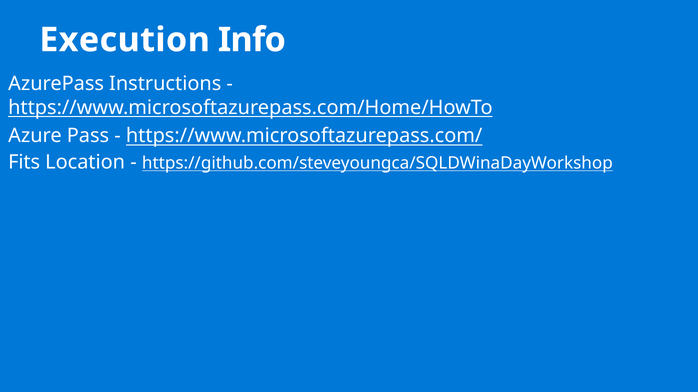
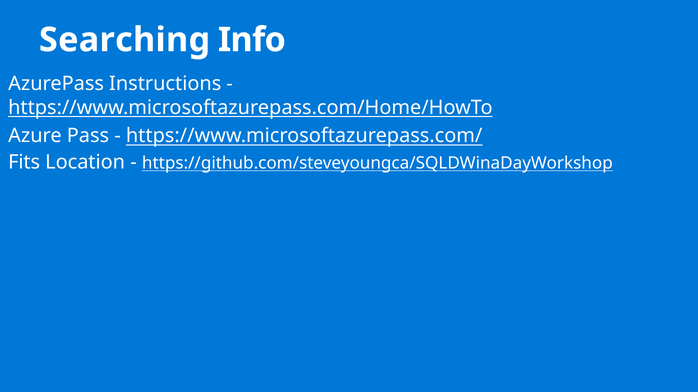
Execution: Execution -> Searching
